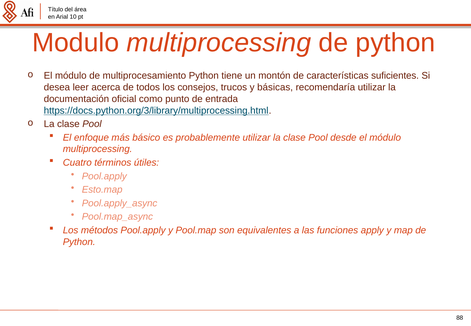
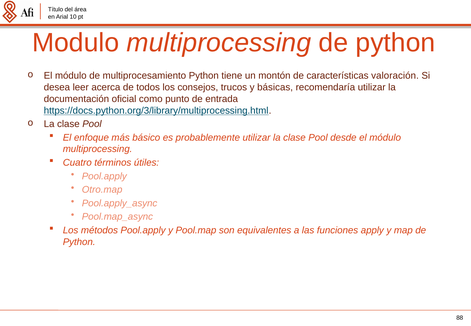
suficientes: suficientes -> valoración
Esto.map: Esto.map -> Otro.map
